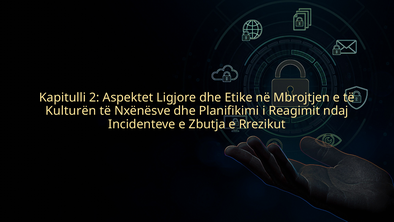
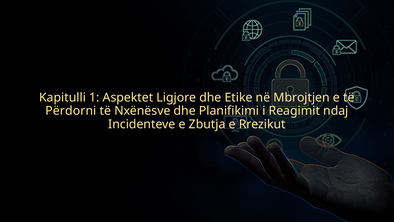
2: 2 -> 1
Kulturën: Kulturën -> Përdorni
